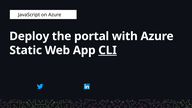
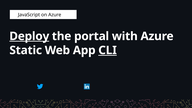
Deploy underline: none -> present
